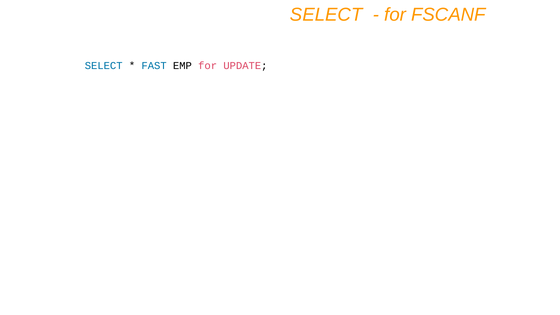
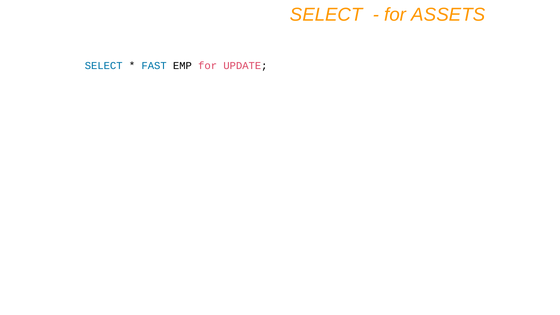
FSCANF: FSCANF -> ASSETS
